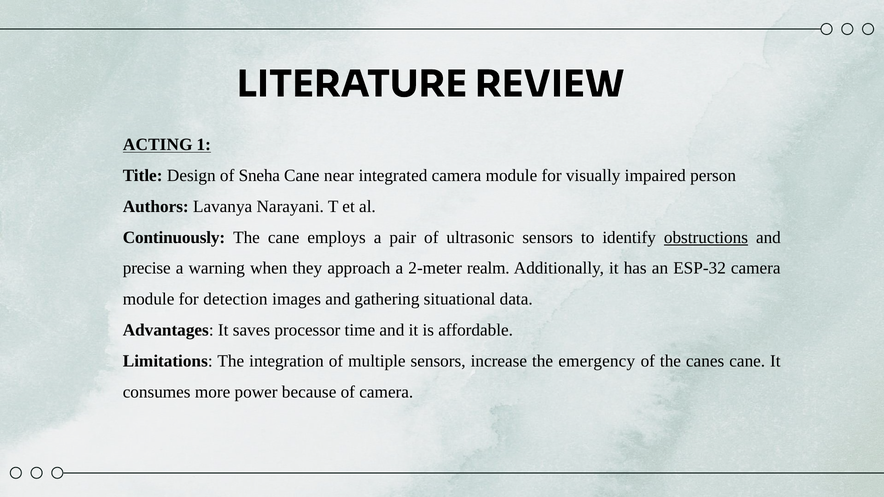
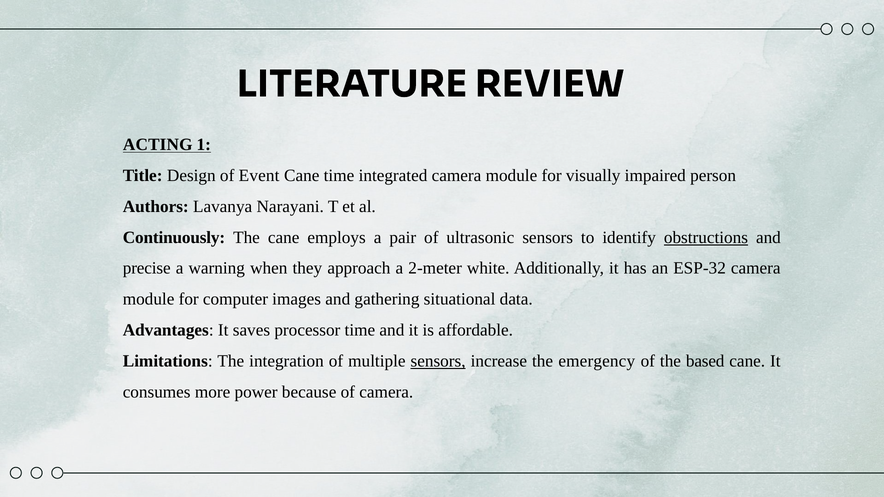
Sneha: Sneha -> Event
Cane near: near -> time
realm: realm -> white
detection: detection -> computer
sensors at (438, 361) underline: none -> present
canes: canes -> based
